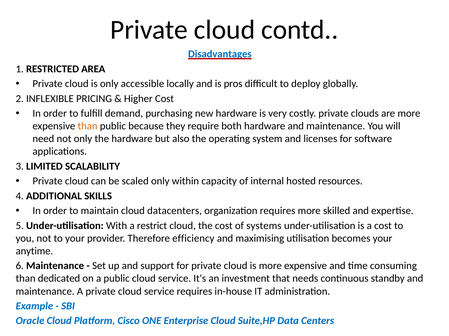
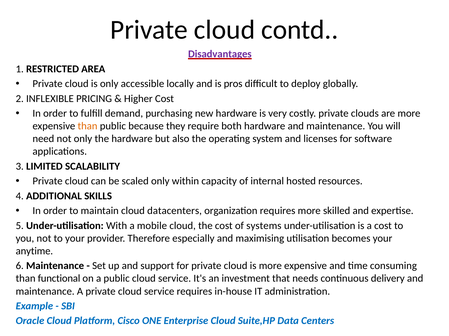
Disadvantages colour: blue -> purple
restrict: restrict -> mobile
efficiency: efficiency -> especially
dedicated: dedicated -> functional
standby: standby -> delivery
